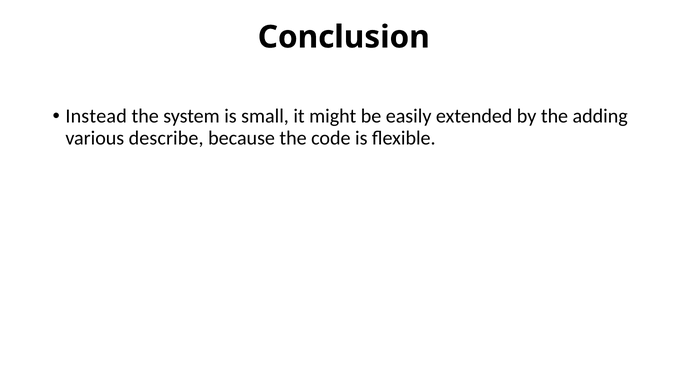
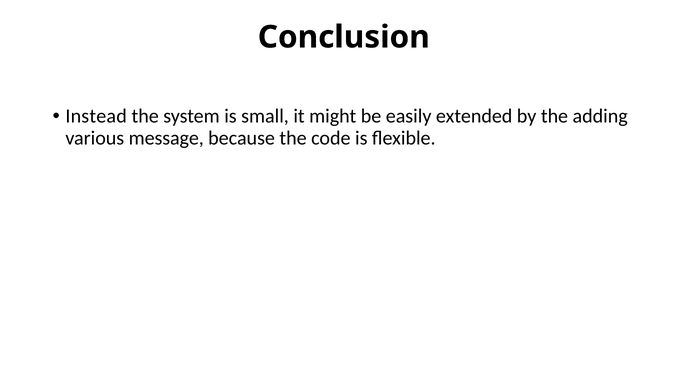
describe: describe -> message
